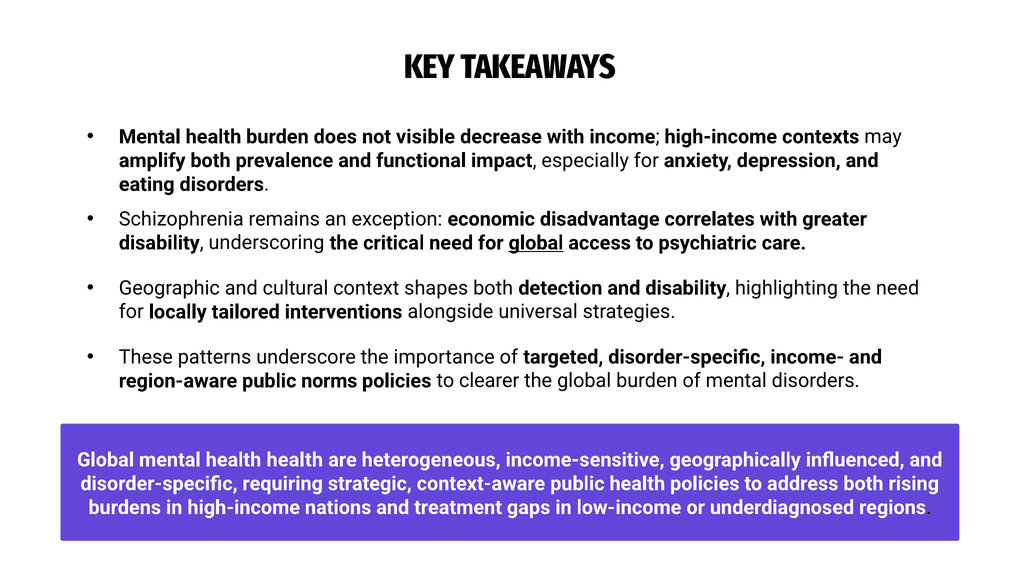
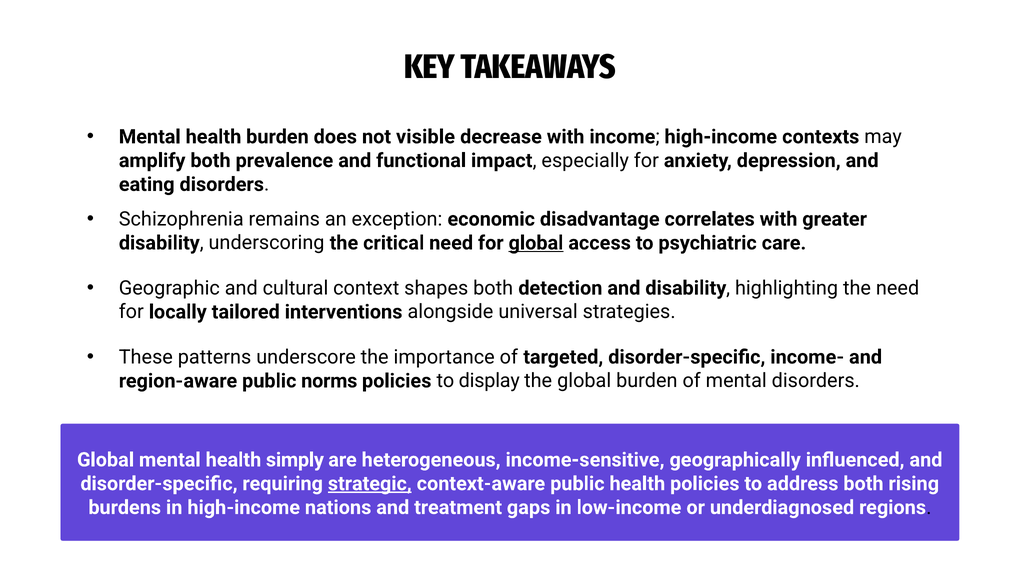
clearer: clearer -> display
health health: health -> simply
strategic underline: none -> present
